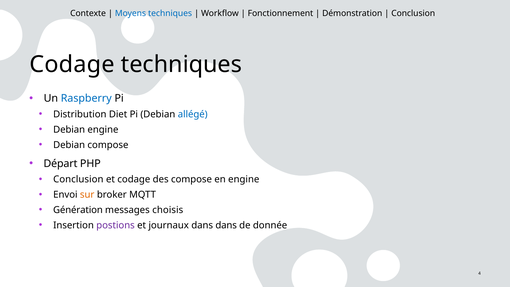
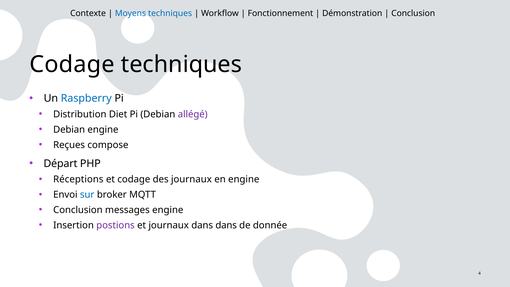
allégé colour: blue -> purple
Debian at (69, 145): Debian -> Reçues
Conclusion at (78, 179): Conclusion -> Réceptions
des compose: compose -> journaux
sur colour: orange -> blue
Génération at (78, 210): Génération -> Conclusion
messages choisis: choisis -> engine
